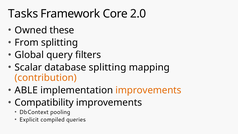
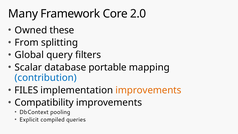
Tasks: Tasks -> Many
database splitting: splitting -> portable
contribution colour: orange -> blue
ABLE: ABLE -> FILES
